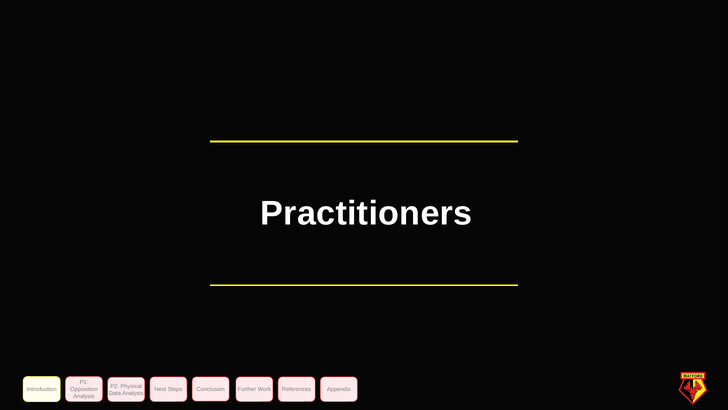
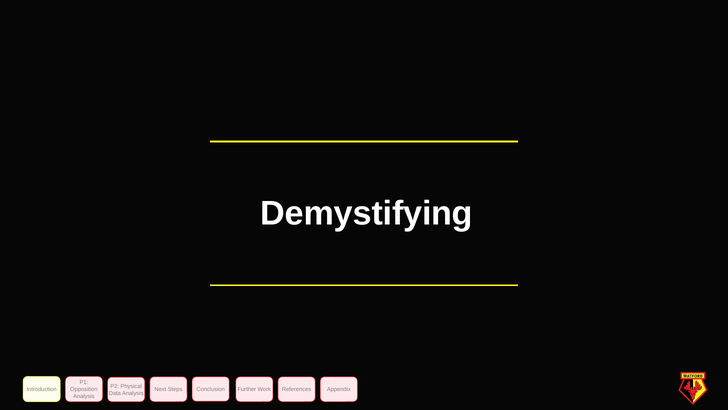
Practitioners: Practitioners -> Demystifying
